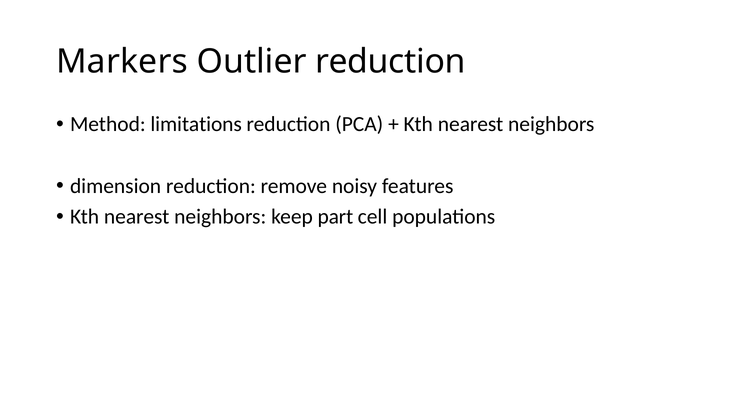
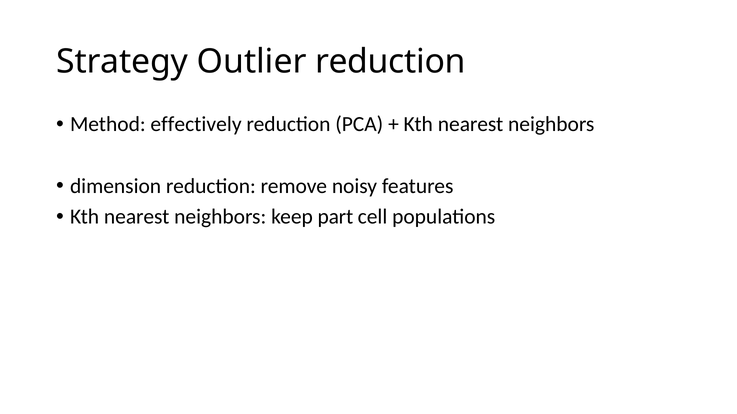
Markers: Markers -> Strategy
limitations: limitations -> effectively
